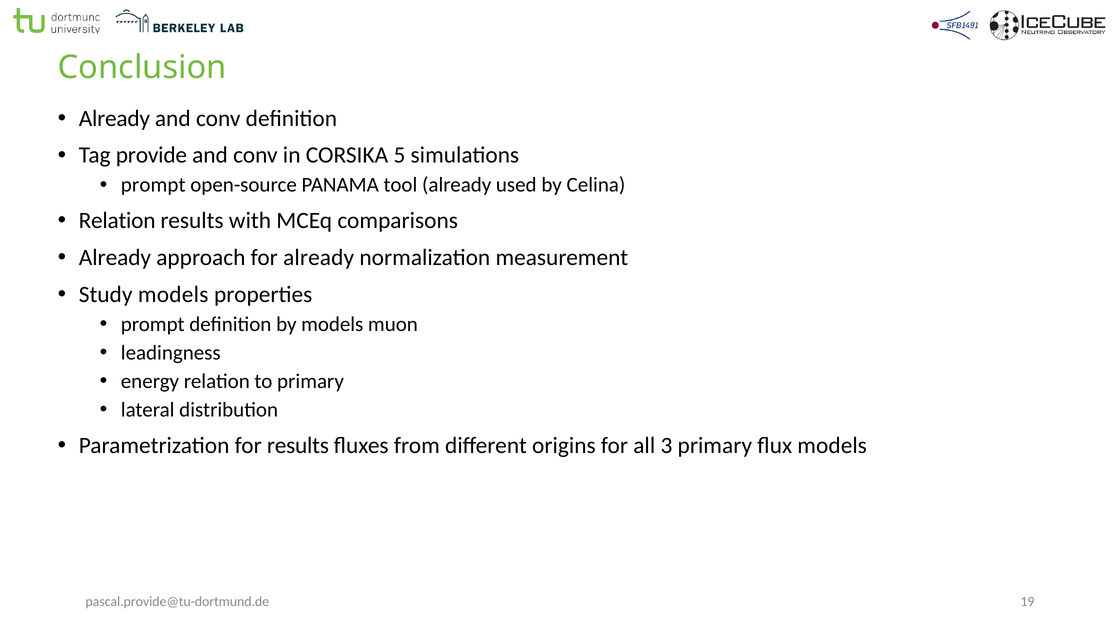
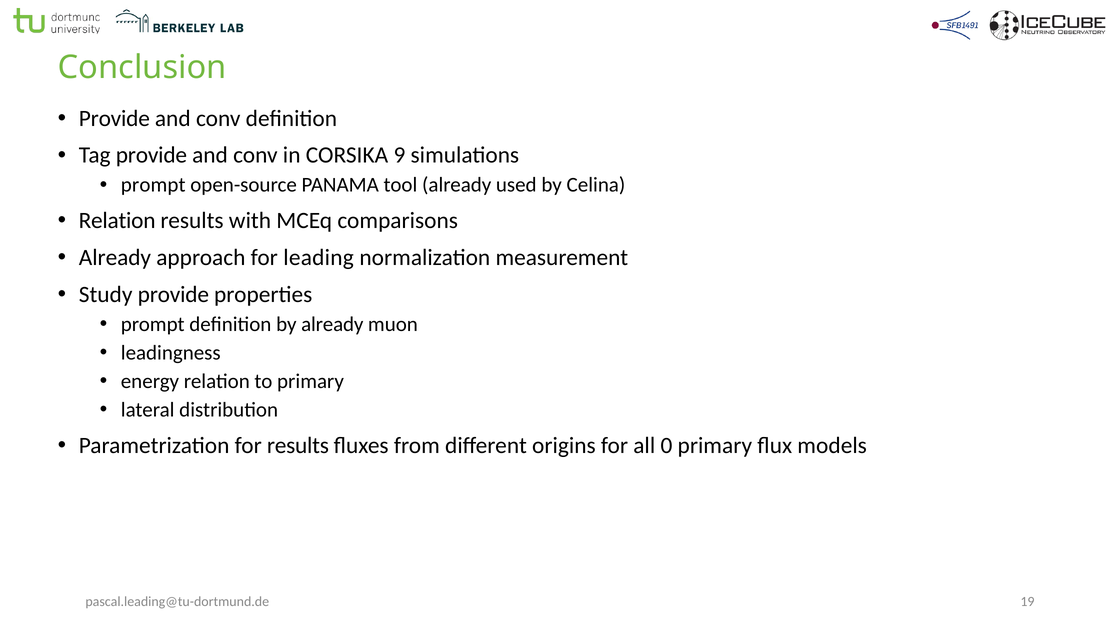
Already at (114, 118): Already -> Provide
5: 5 -> 9
for already: already -> leading
Study models: models -> provide
by models: models -> already
3: 3 -> 0
pascal.provide@tu-dortmund.de: pascal.provide@tu-dortmund.de -> pascal.leading@tu-dortmund.de
